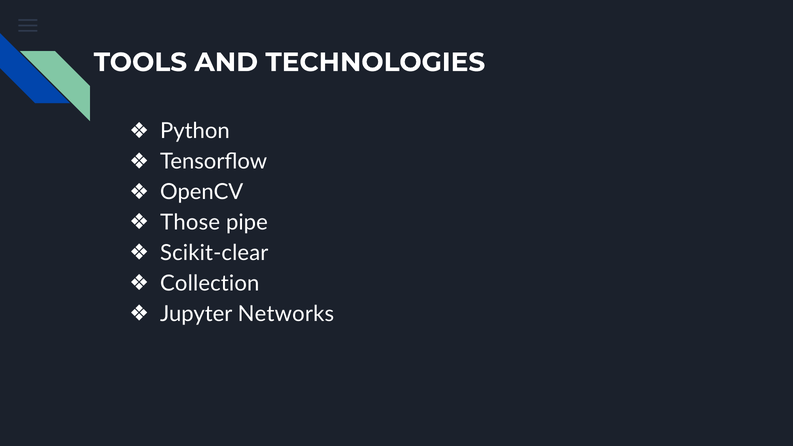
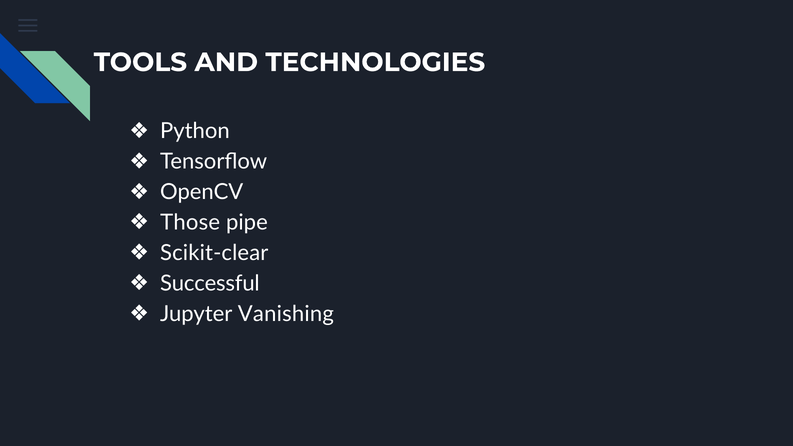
Collection: Collection -> Successful
Networks: Networks -> Vanishing
